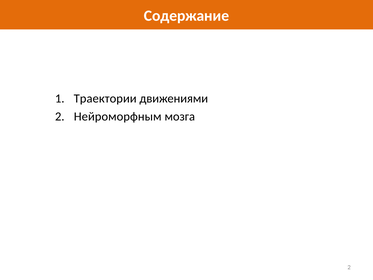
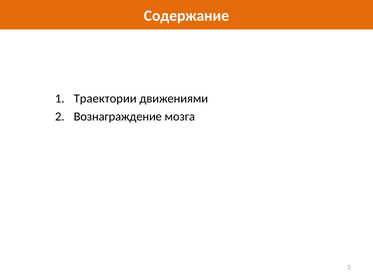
Нейроморфным: Нейроморфным -> Вознаграждение
